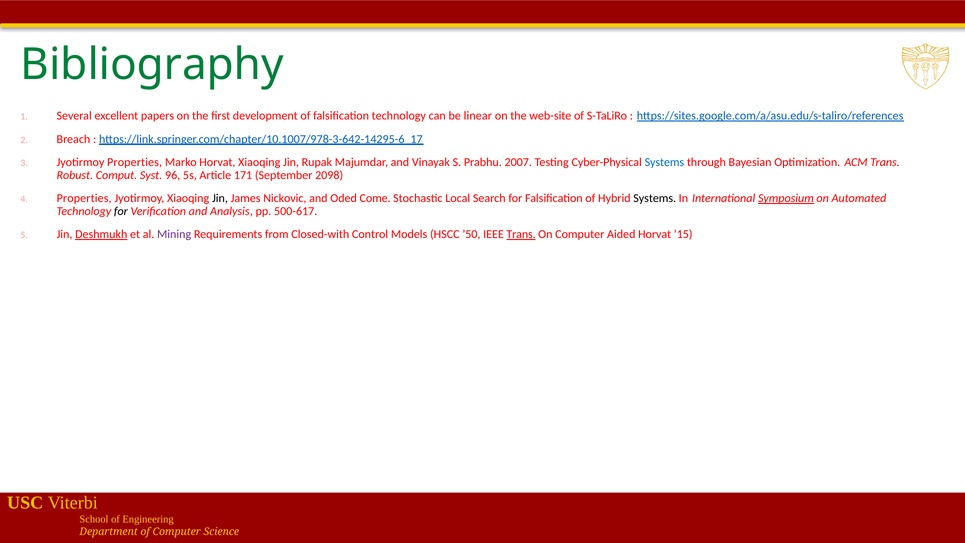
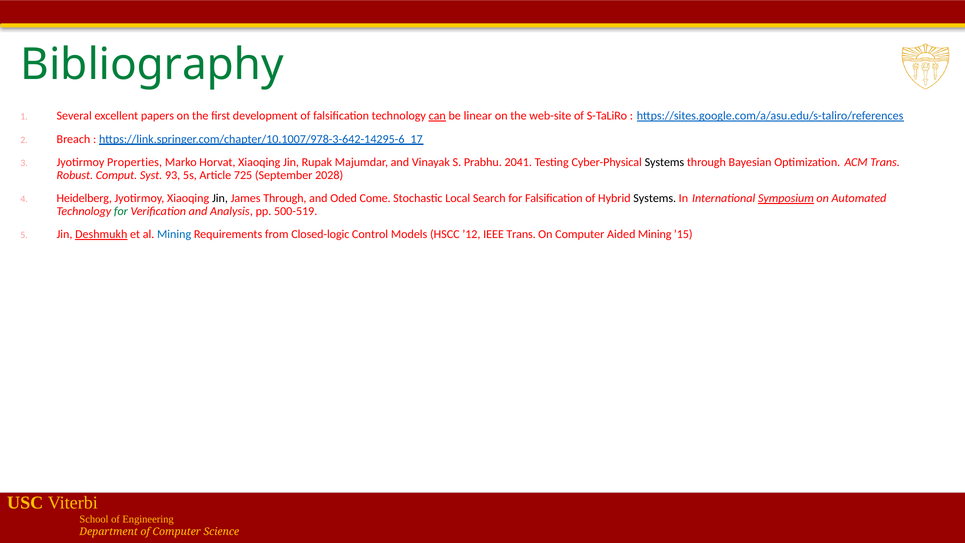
can underline: none -> present
2007: 2007 -> 2041
Systems at (664, 162) colour: blue -> black
96: 96 -> 93
171: 171 -> 725
2098: 2098 -> 2028
Properties at (84, 198): Properties -> Heidelberg
James Nickovic: Nickovic -> Through
for at (121, 211) colour: black -> green
500-617: 500-617 -> 500-519
Mining at (174, 234) colour: purple -> blue
Closed-with: Closed-with -> Closed-logic
’50: ’50 -> ’12
Trans at (521, 234) underline: present -> none
Aided Horvat: Horvat -> Mining
